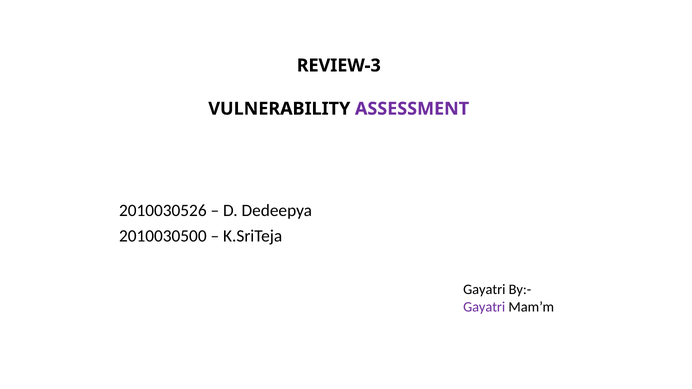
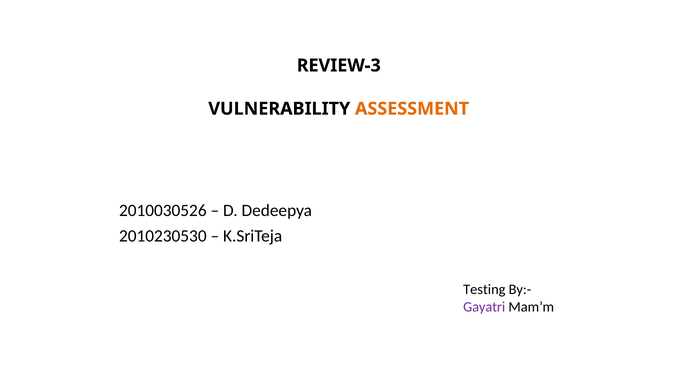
ASSESSMENT colour: purple -> orange
2010030500: 2010030500 -> 2010230530
Gayatri at (484, 290): Gayatri -> Testing
